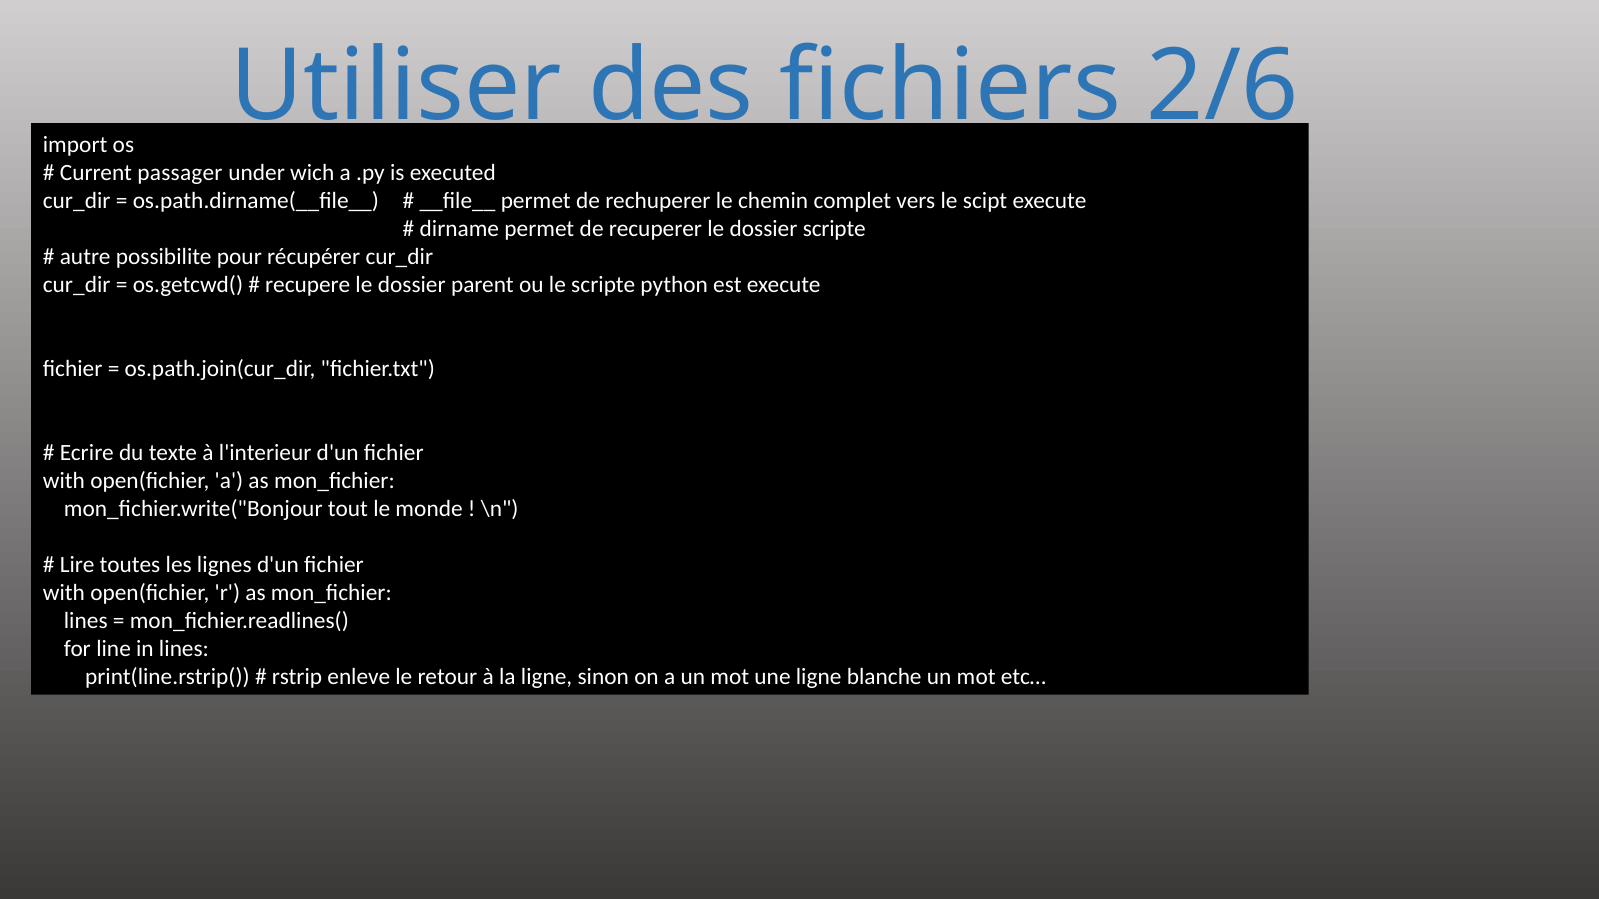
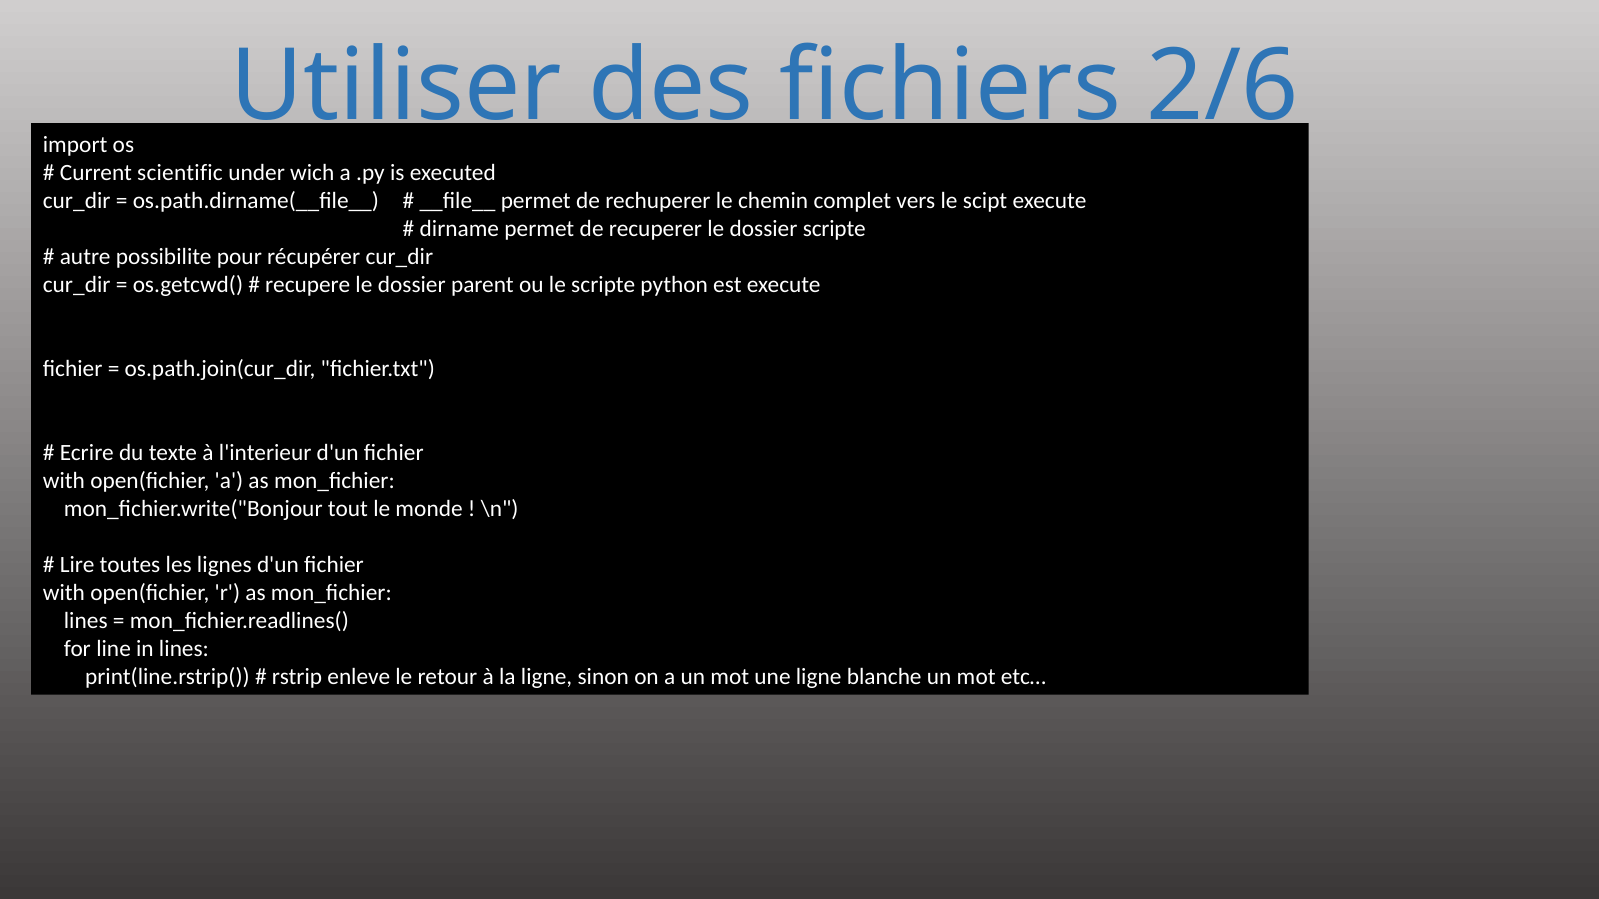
passager: passager -> scientific
